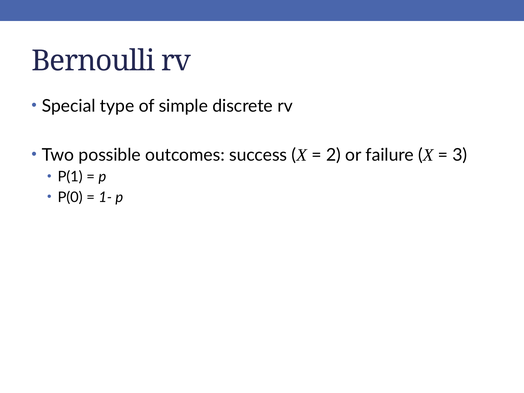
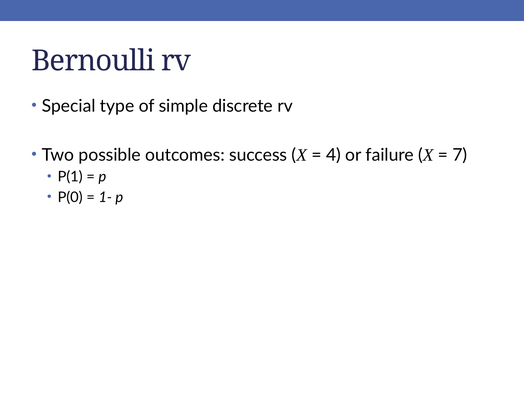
2: 2 -> 4
3: 3 -> 7
